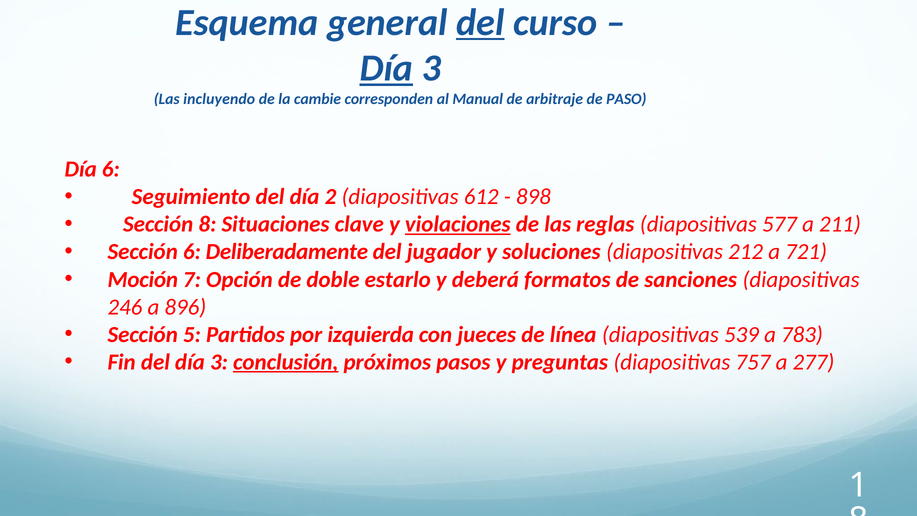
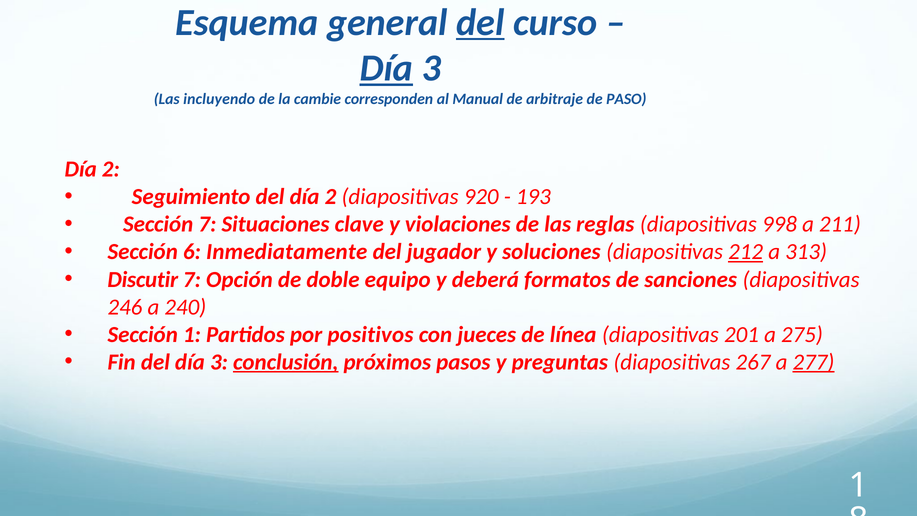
6 at (111, 169): 6 -> 2
612: 612 -> 920
898: 898 -> 193
Sección 8: 8 -> 7
violaciones underline: present -> none
577: 577 -> 998
Deliberadamente: Deliberadamente -> Inmediatamente
212 underline: none -> present
721: 721 -> 313
Moción: Moción -> Discutir
estarlo: estarlo -> equipo
896: 896 -> 240
Sección 5: 5 -> 1
izquierda: izquierda -> positivos
539: 539 -> 201
783: 783 -> 275
757: 757 -> 267
277 underline: none -> present
